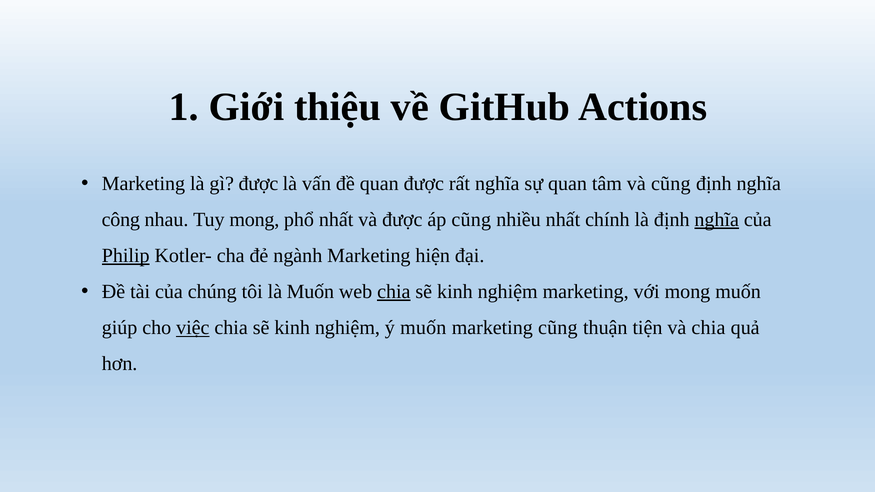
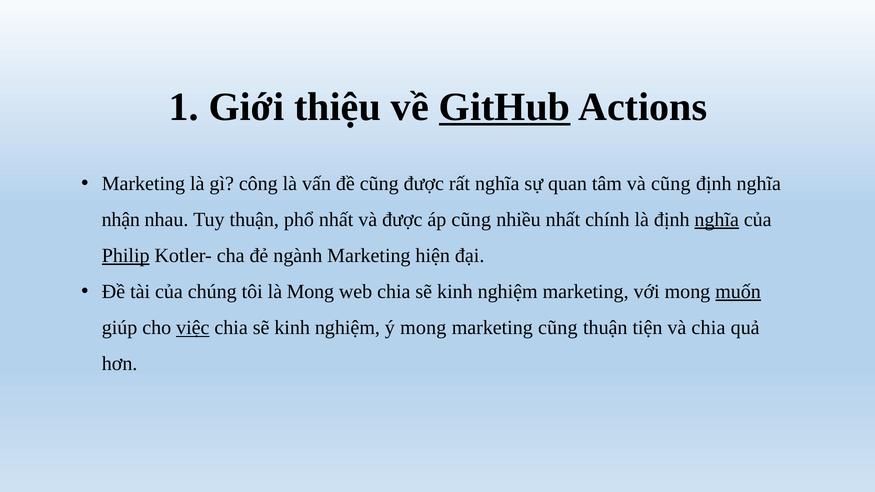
GitHub underline: none -> present
gì được: được -> công
đề quan: quan -> cũng
công: công -> nhận
Tuy mong: mong -> thuận
là Muốn: Muốn -> Mong
chia at (394, 292) underline: present -> none
muốn at (738, 292) underline: none -> present
ý muốn: muốn -> mong
